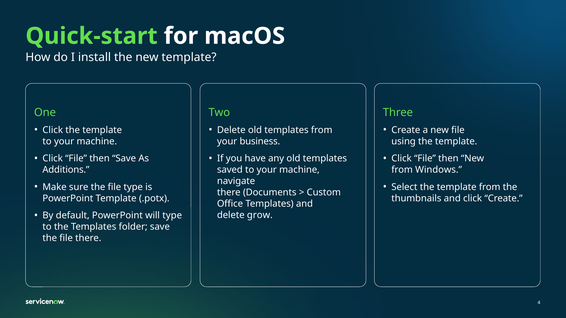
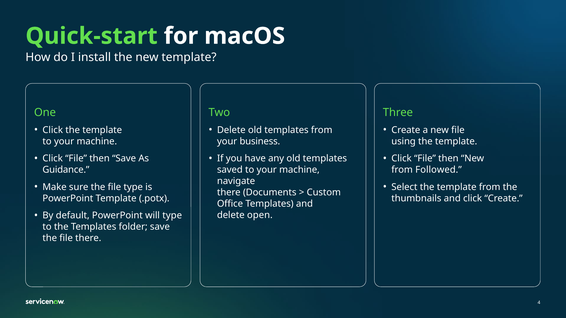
Additions: Additions -> Guidance
Windows: Windows -> Followed
grow: grow -> open
